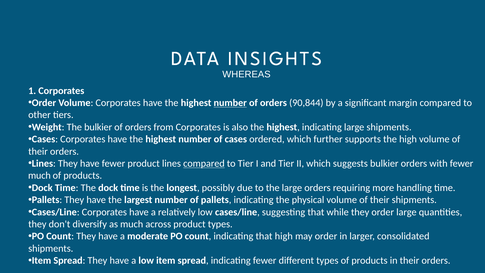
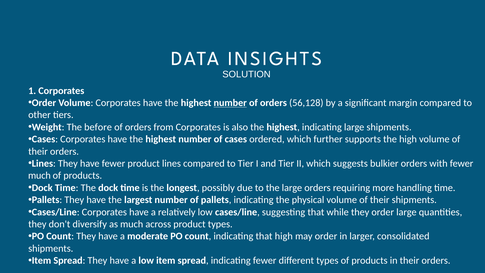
WHEREAS: WHEREAS -> SOLUTION
90,844: 90,844 -> 56,128
The bulkier: bulkier -> before
compared at (204, 163) underline: present -> none
